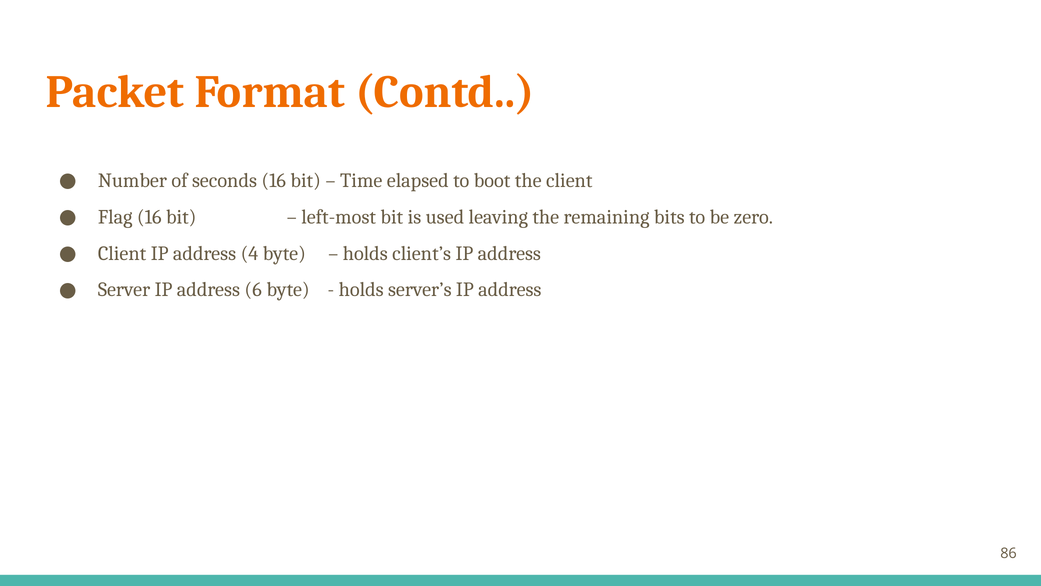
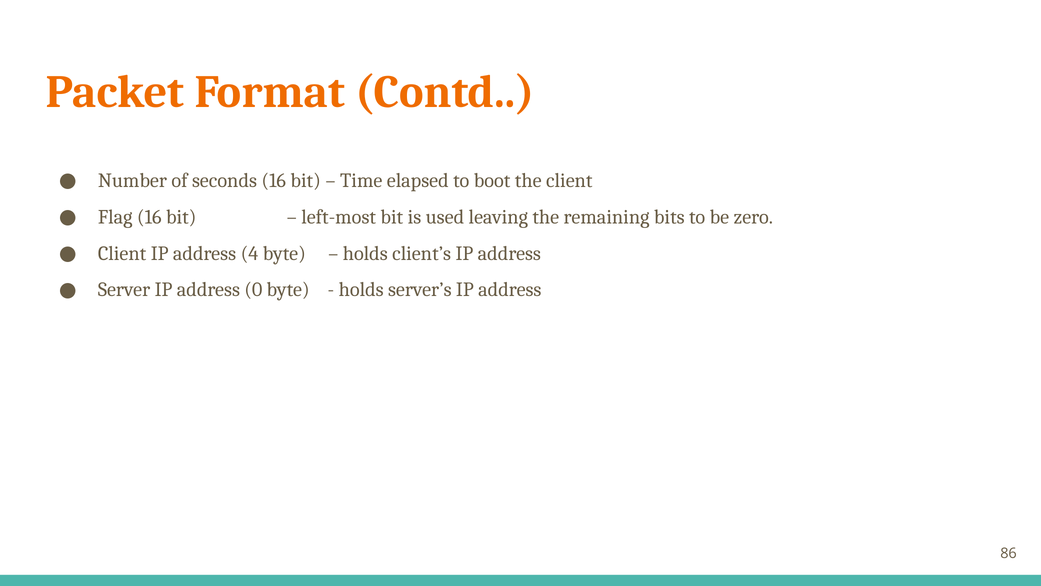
6: 6 -> 0
